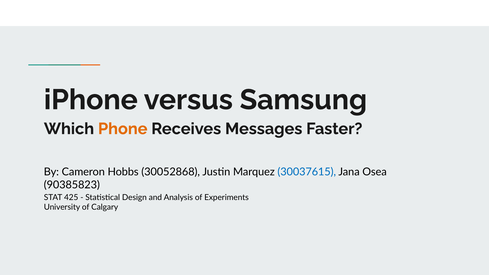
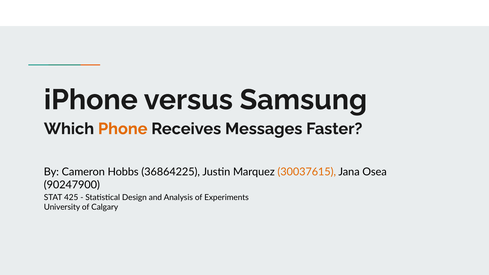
30052868: 30052868 -> 36864225
30037615 colour: blue -> orange
90385823: 90385823 -> 90247900
